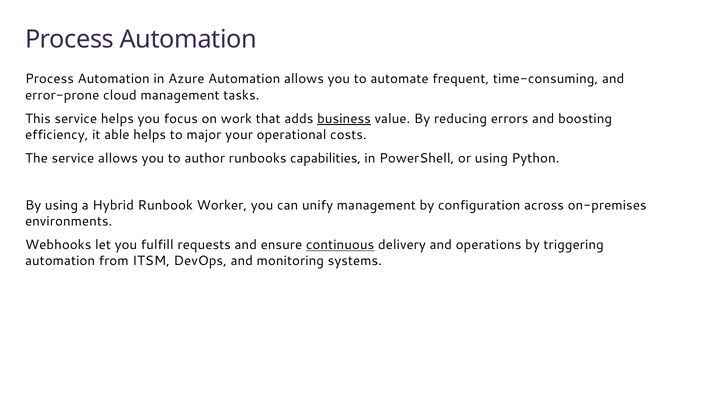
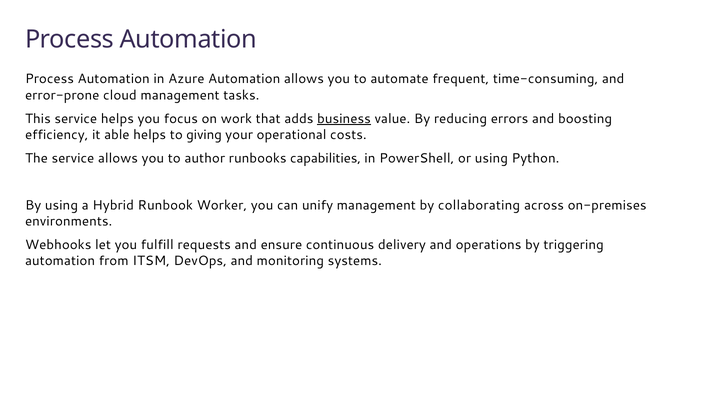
major: major -> giving
configuration: configuration -> collaborating
continuous underline: present -> none
